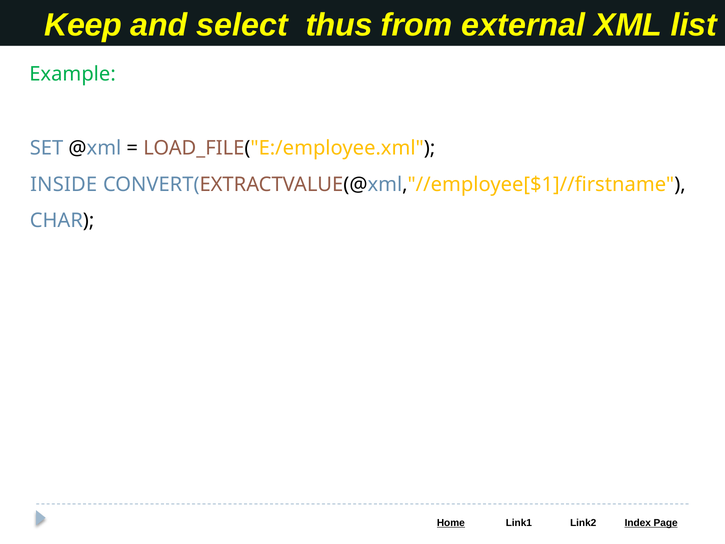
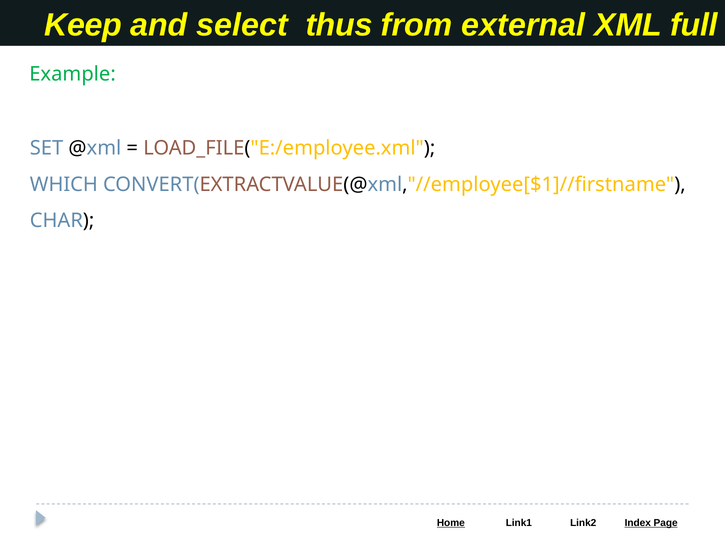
list: list -> full
INSIDE: INSIDE -> WHICH
